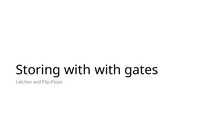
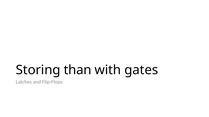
Storing with: with -> than
